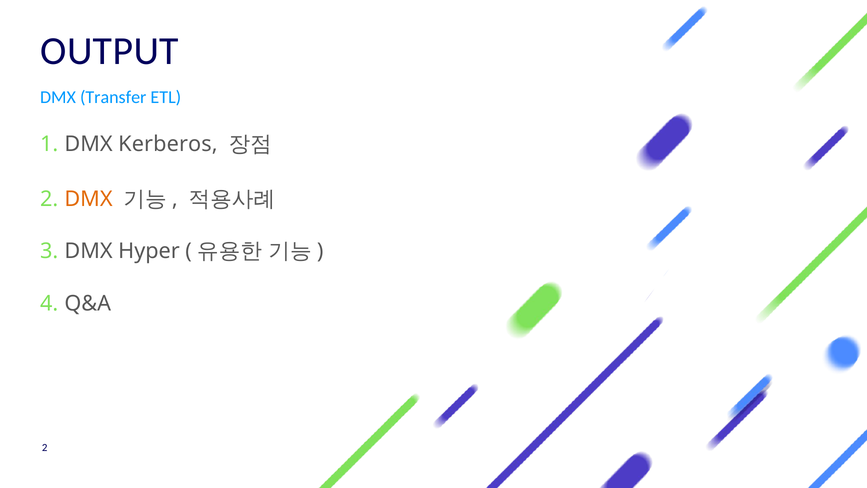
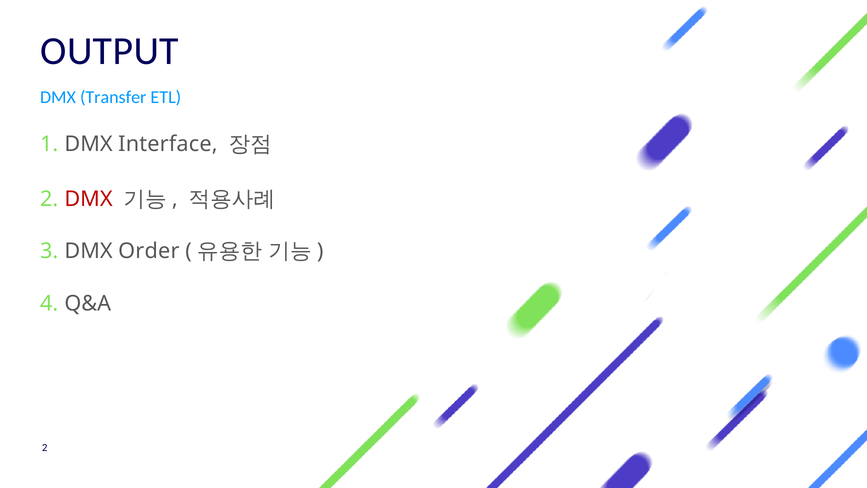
Kerberos: Kerberos -> Interface
DMX at (89, 199) colour: orange -> red
Hyper: Hyper -> Order
